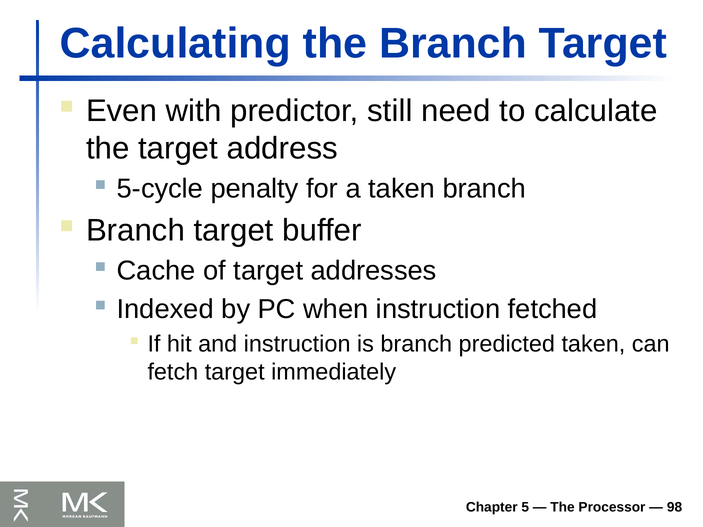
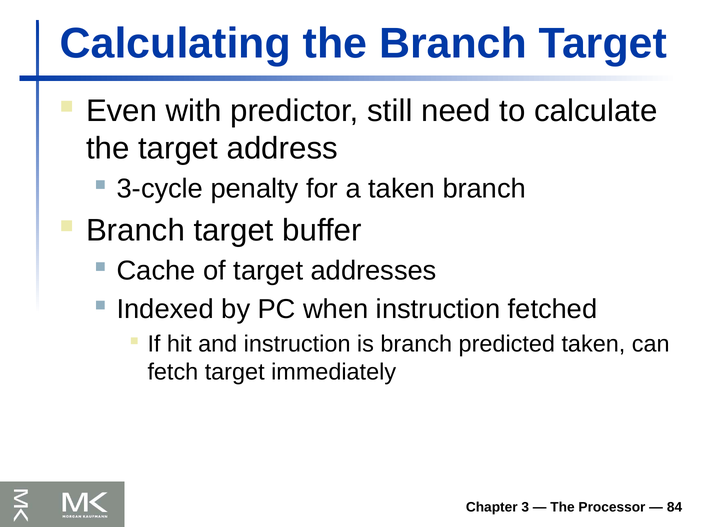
5-cycle: 5-cycle -> 3-cycle
5: 5 -> 3
98: 98 -> 84
